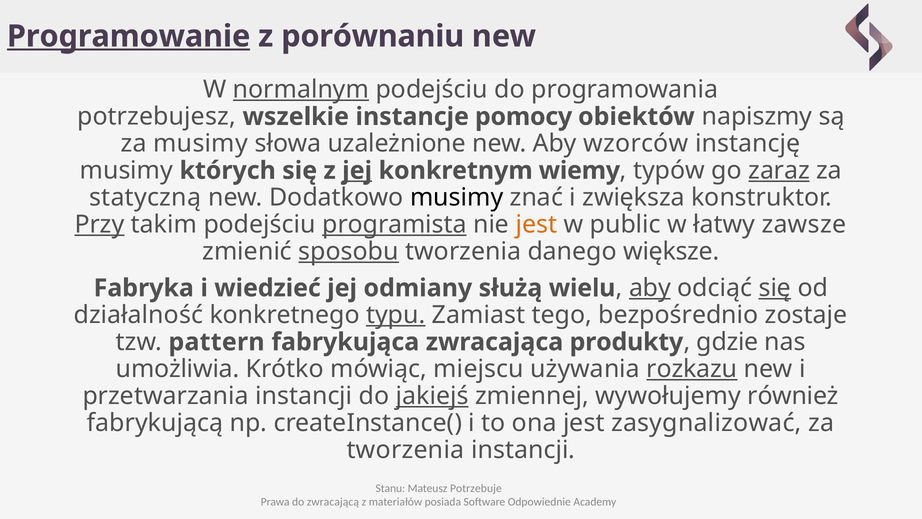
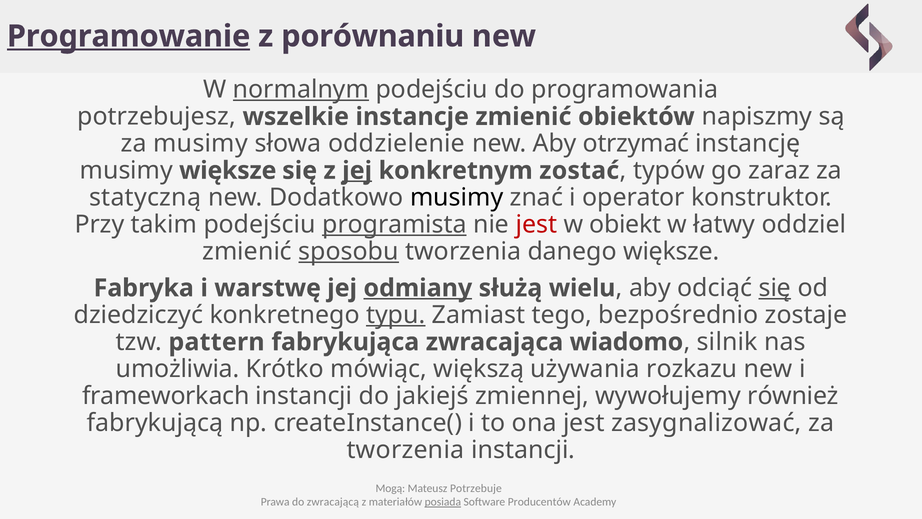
instancje pomocy: pomocy -> zmienić
uzależnione: uzależnione -> oddzielenie
wzorców: wzorców -> otrzymać
musimy których: których -> większe
wiemy: wiemy -> zostać
zaraz underline: present -> none
zwiększa: zwiększa -> operator
Przy underline: present -> none
jest at (536, 224) colour: orange -> red
public: public -> obiekt
zawsze: zawsze -> oddziel
wiedzieć: wiedzieć -> warstwę
odmiany underline: none -> present
aby at (650, 288) underline: present -> none
działalność: działalność -> dziedziczyć
produkty: produkty -> wiadomo
gdzie: gdzie -> silnik
miejscu: miejscu -> większą
rozkazu underline: present -> none
przetwarzania: przetwarzania -> frameworkach
jakiejś underline: present -> none
Stanu: Stanu -> Mogą
posiada underline: none -> present
Odpowiednie: Odpowiednie -> Producentów
